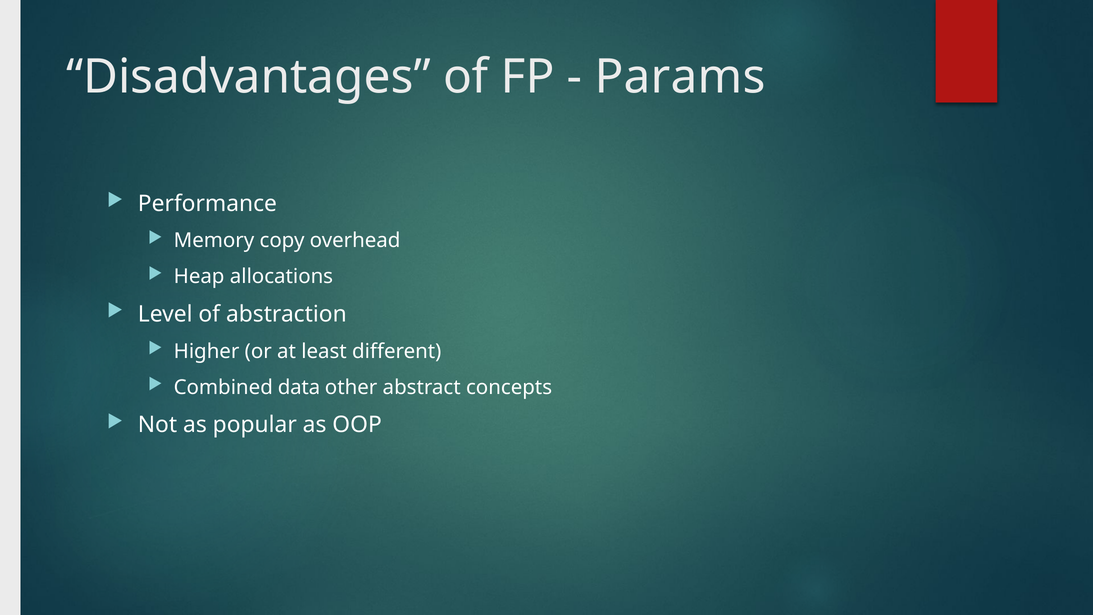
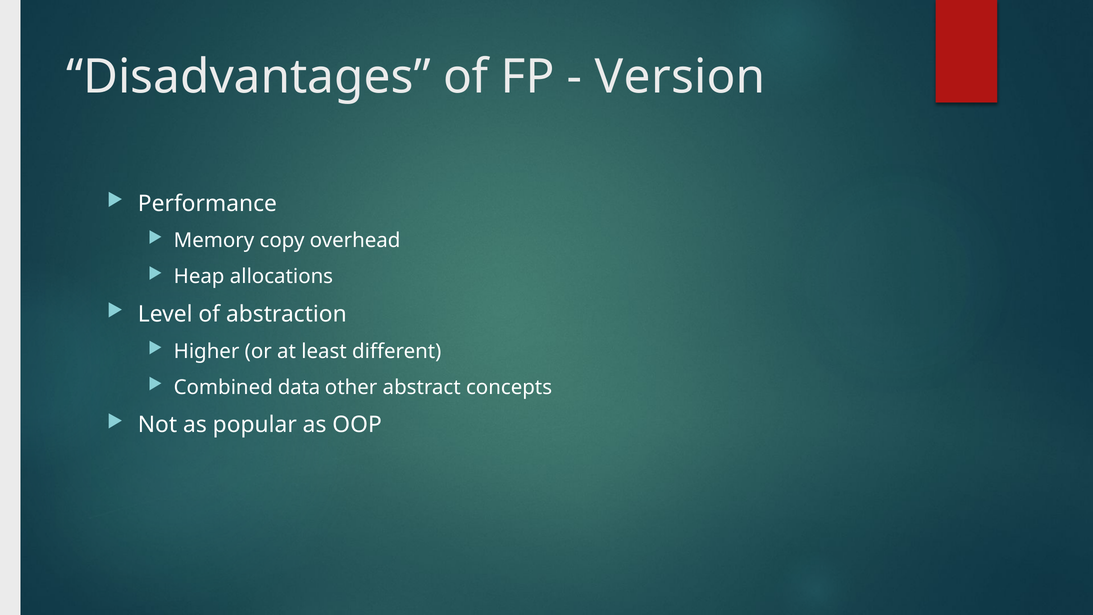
Params: Params -> Version
